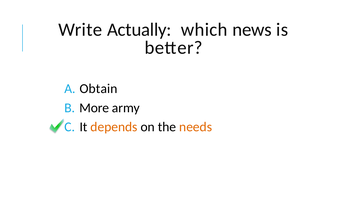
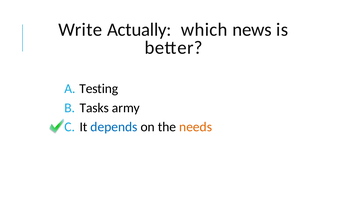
Obtain: Obtain -> Testing
More: More -> Tasks
depends colour: orange -> blue
